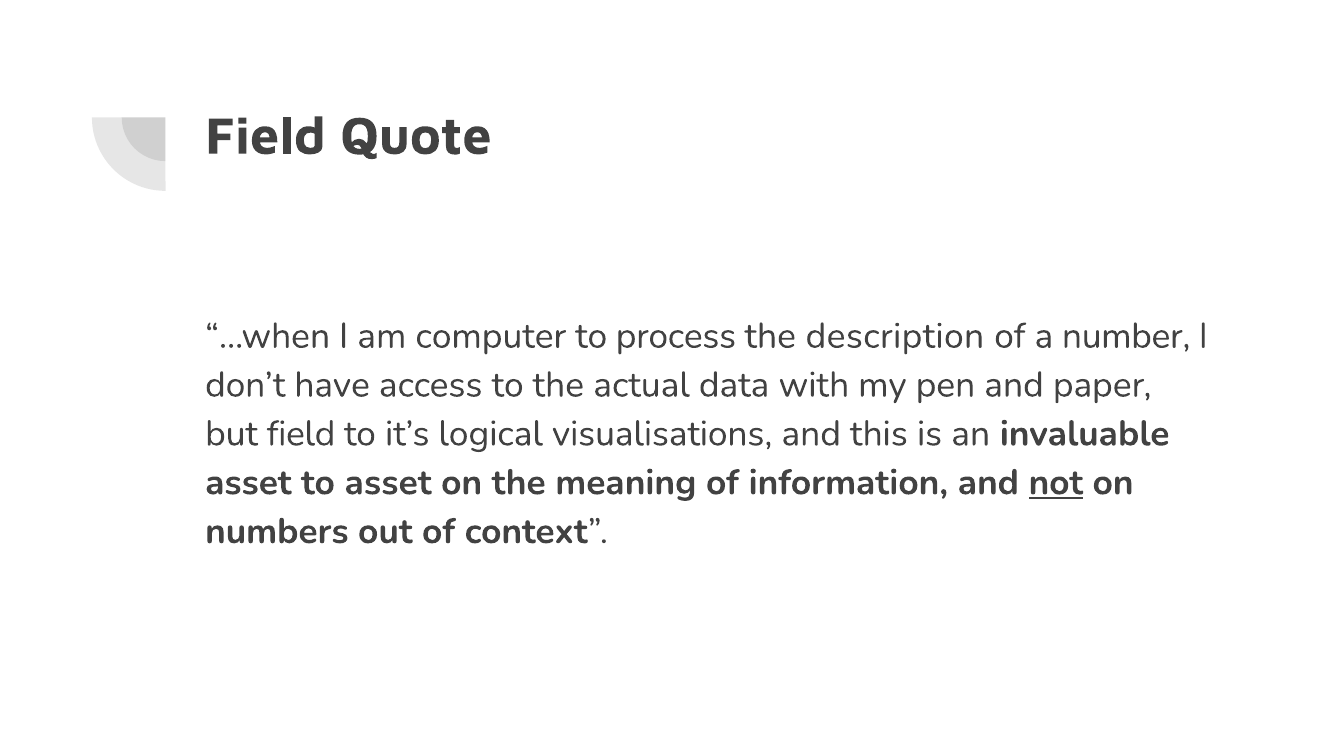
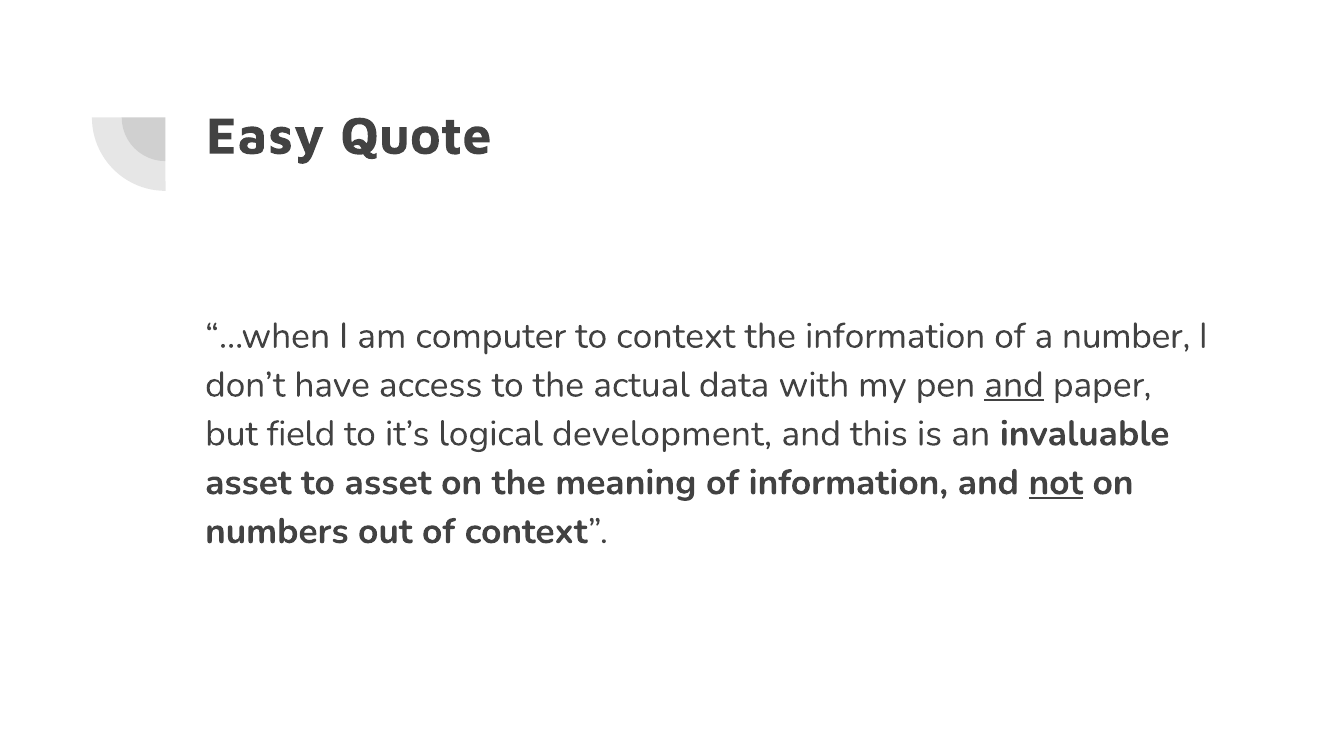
Field at (265, 136): Field -> Easy
to process: process -> context
the description: description -> information
and at (1014, 385) underline: none -> present
visualisations: visualisations -> development
